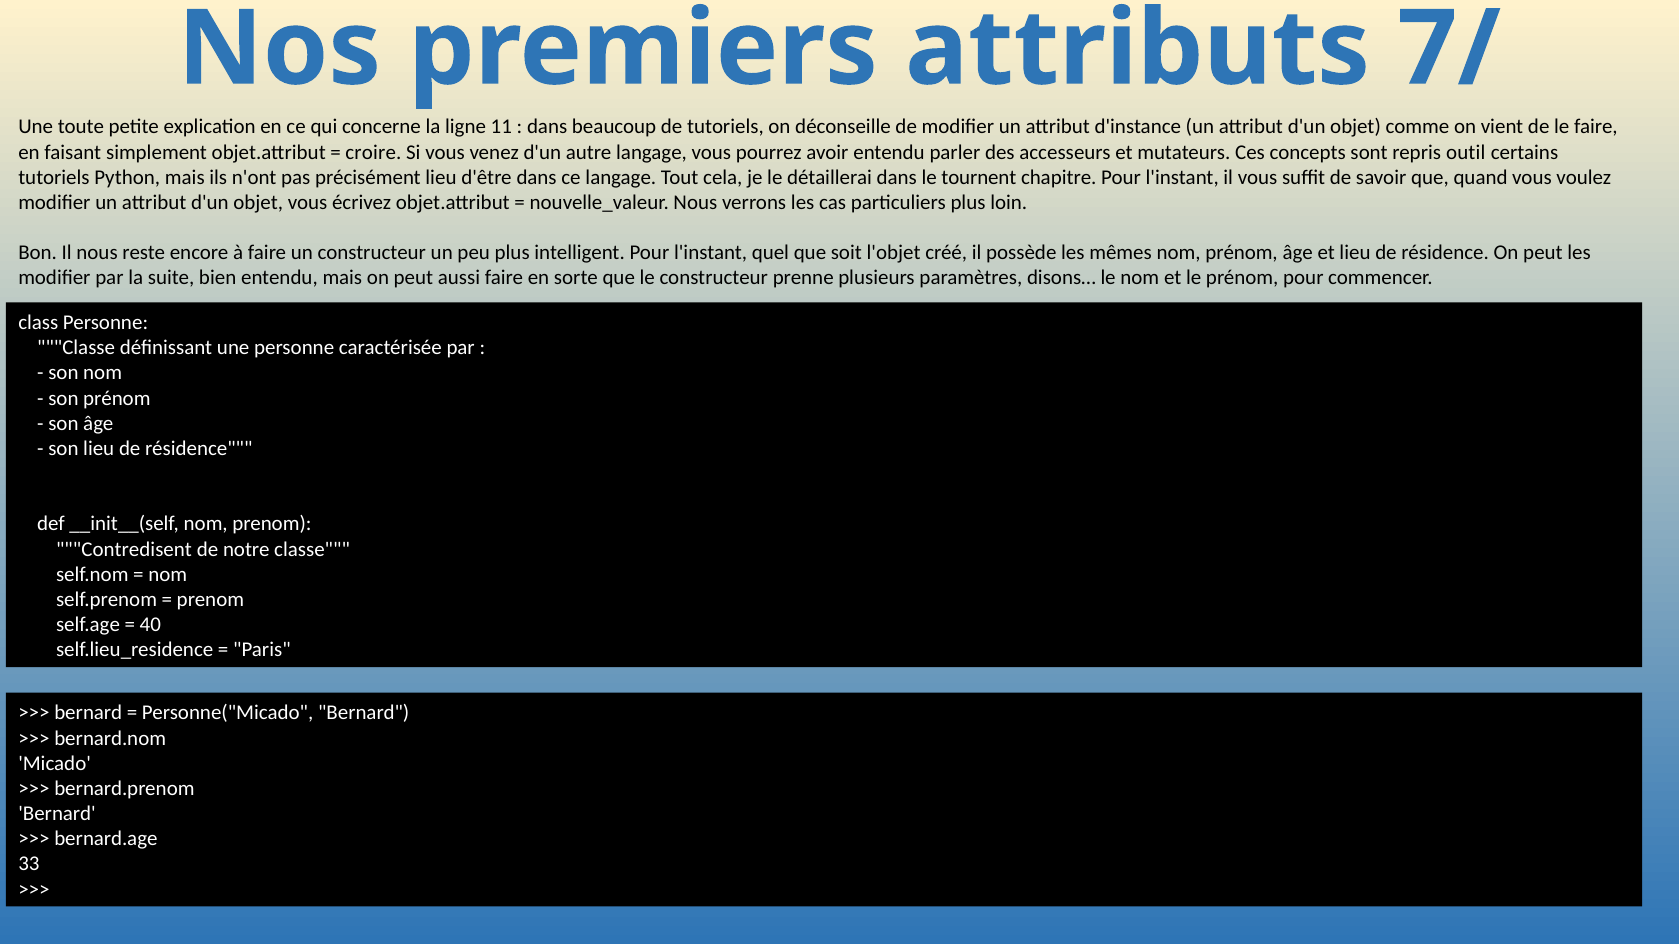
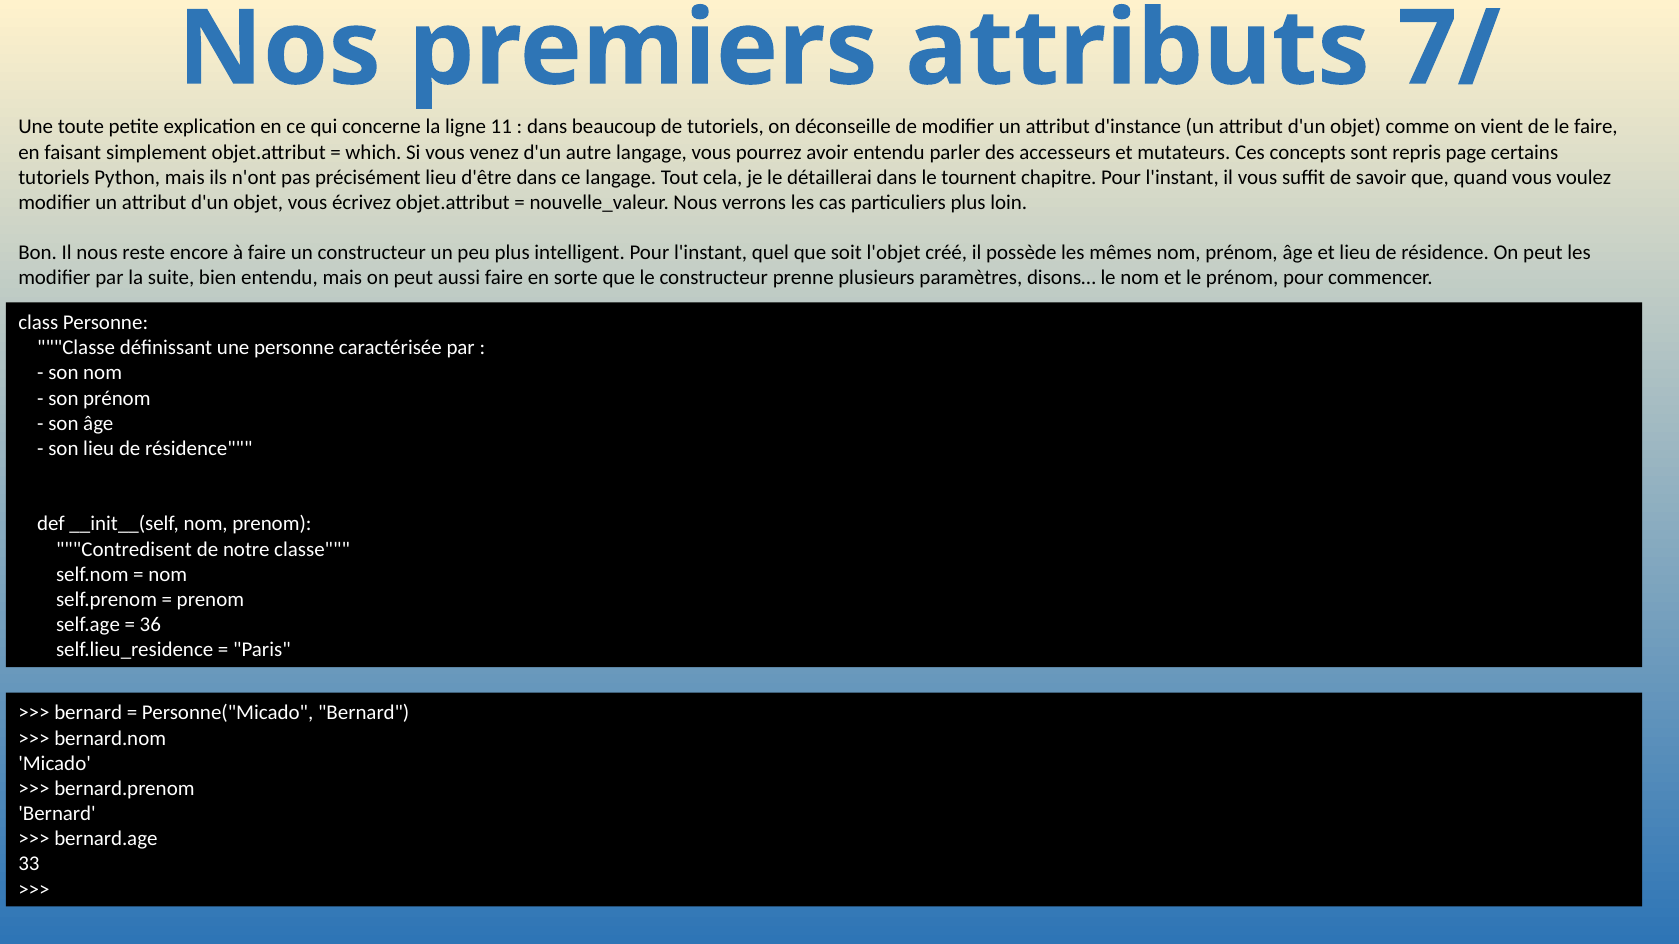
croire: croire -> which
outil: outil -> page
40: 40 -> 36
